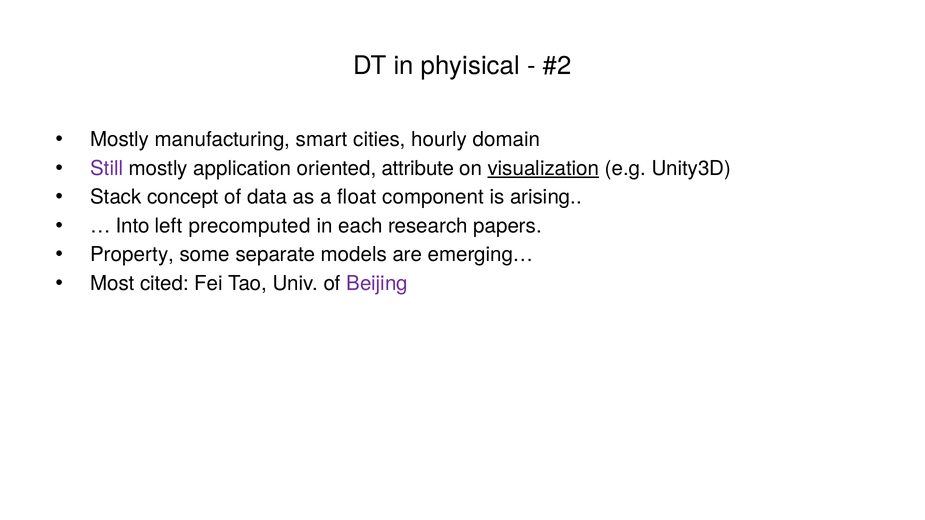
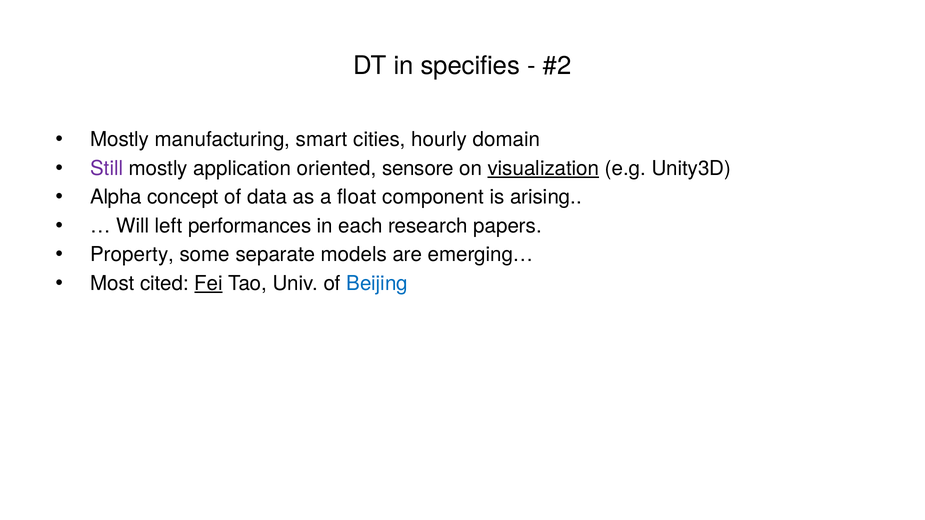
phyisical: phyisical -> specifies
attribute: attribute -> sensore
Stack: Stack -> Alpha
Into: Into -> Will
precomputed: precomputed -> performances
Fei underline: none -> present
Beijing colour: purple -> blue
